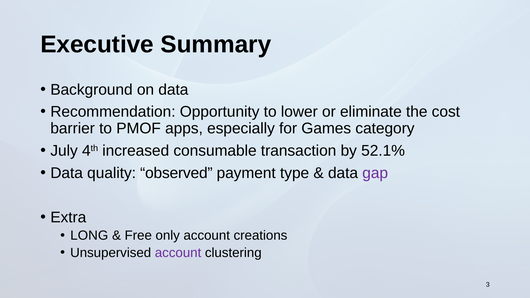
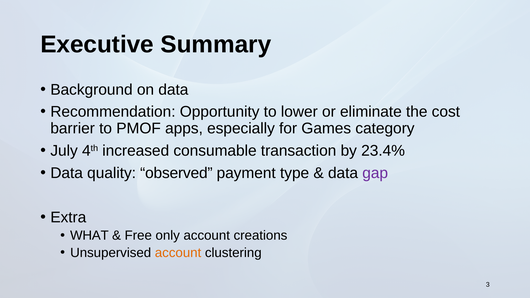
52.1%: 52.1% -> 23.4%
LONG: LONG -> WHAT
account at (178, 253) colour: purple -> orange
